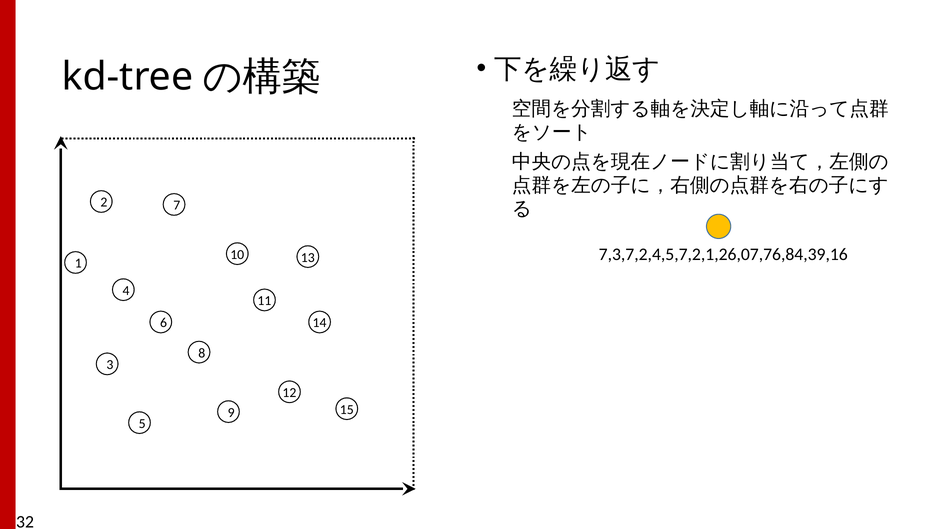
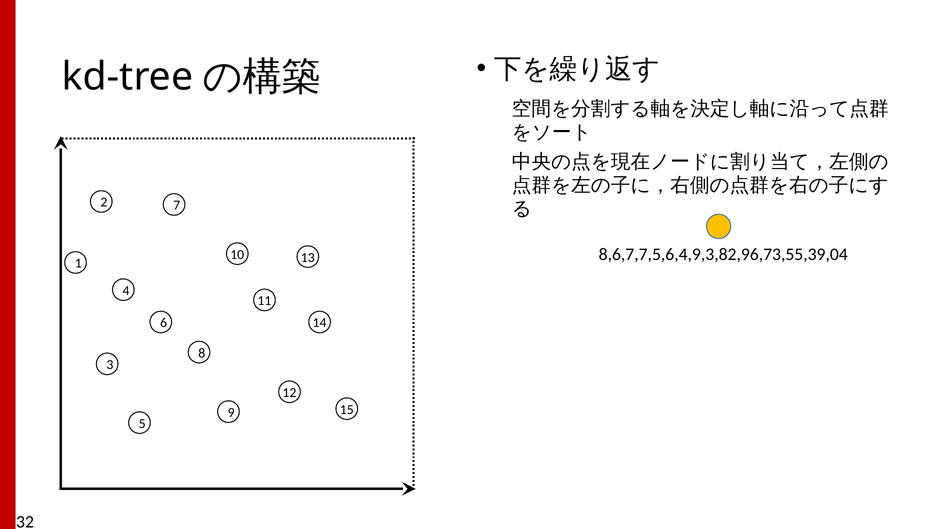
7,3,7,2,4,5,7,2,1,26,07,76,84,39,16: 7,3,7,2,4,5,7,2,1,26,07,76,84,39,16 -> 8,6,7,7,5,6,4,9,3,82,96,73,55,39,04
